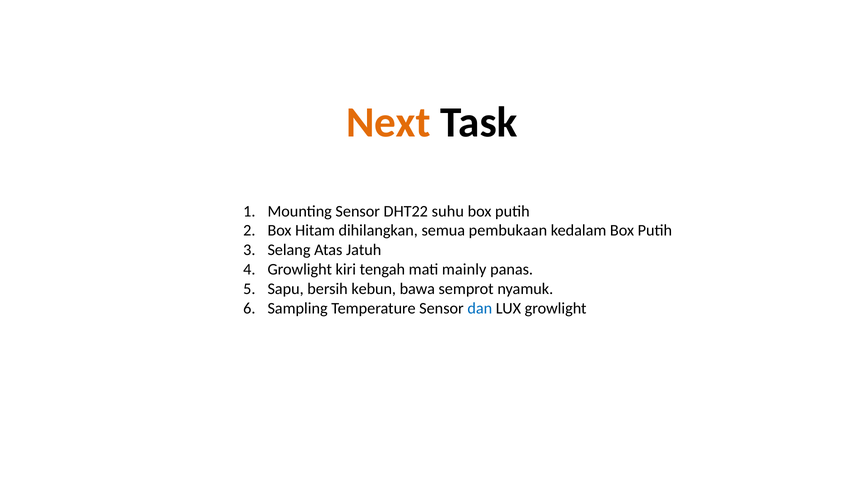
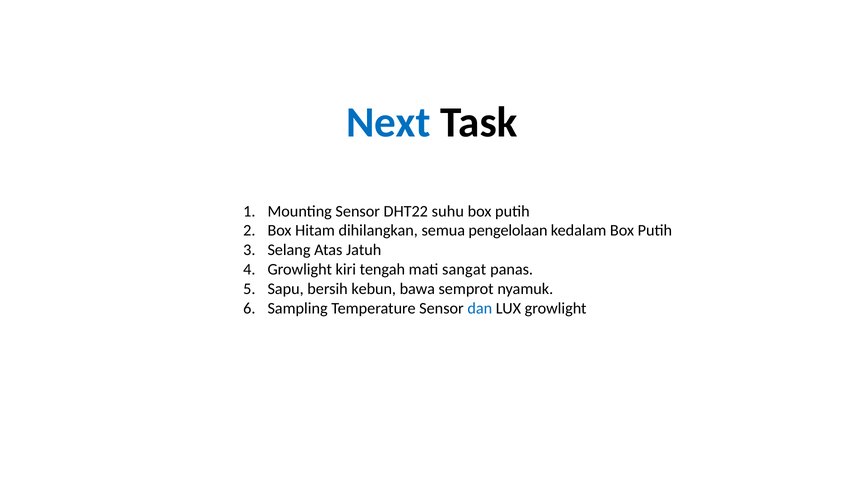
Next colour: orange -> blue
pembukaan: pembukaan -> pengelolaan
mainly: mainly -> sangat
